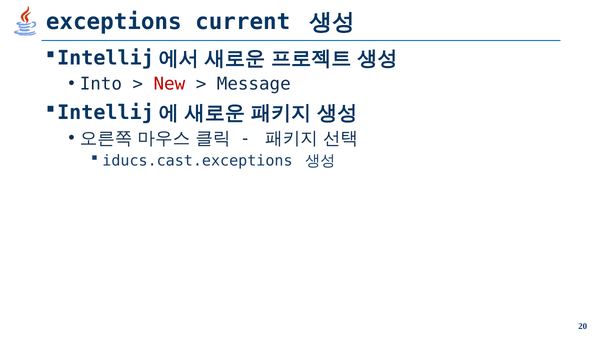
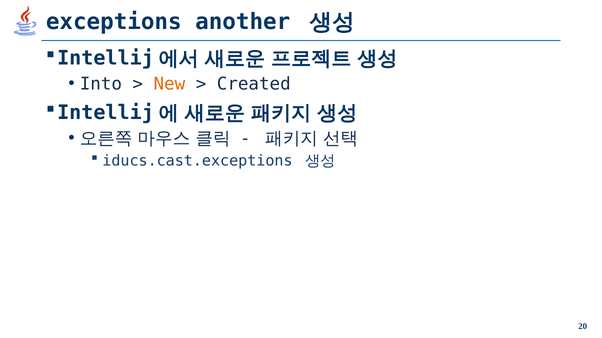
current: current -> another
New colour: red -> orange
Message: Message -> Created
